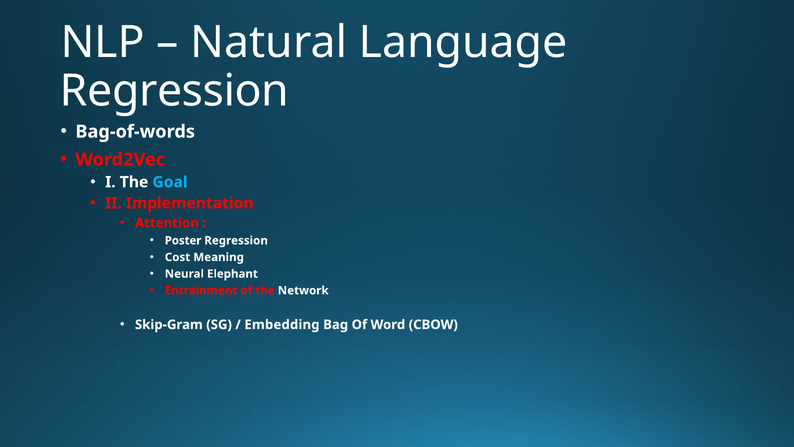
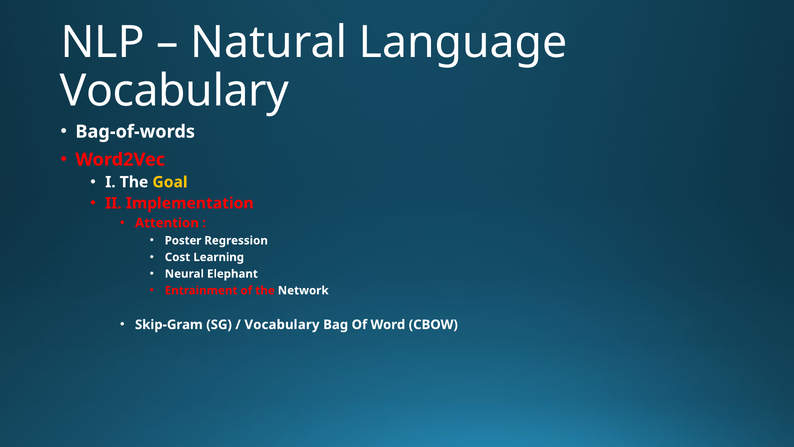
Regression at (174, 91): Regression -> Vocabulary
Goal colour: light blue -> yellow
Meaning: Meaning -> Learning
Embedding at (282, 324): Embedding -> Vocabulary
